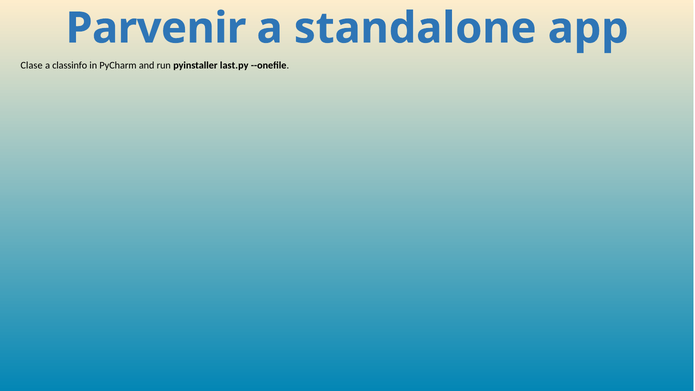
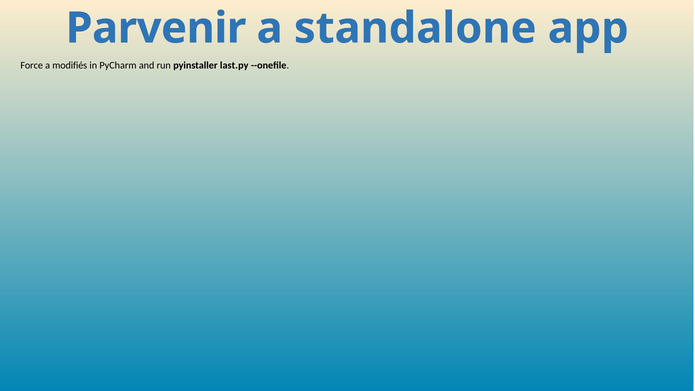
Clase: Clase -> Force
classinfo: classinfo -> modifiés
